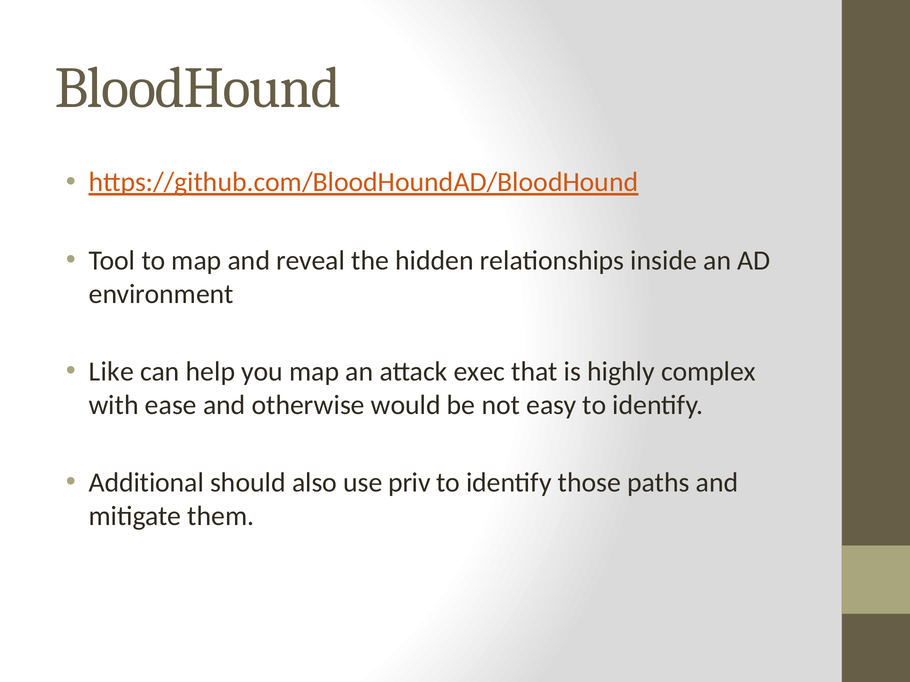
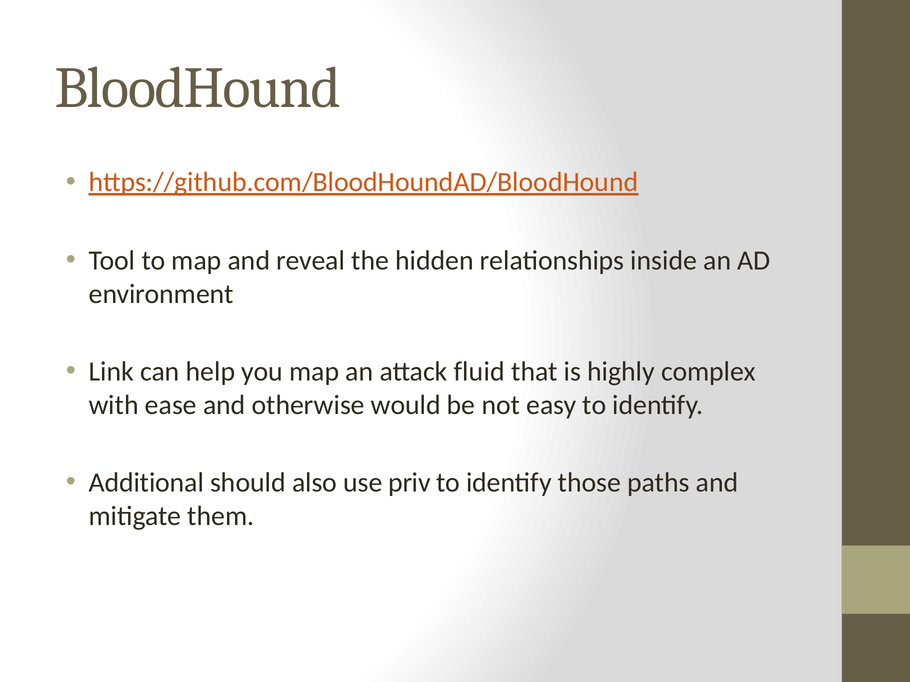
Like: Like -> Link
exec: exec -> fluid
